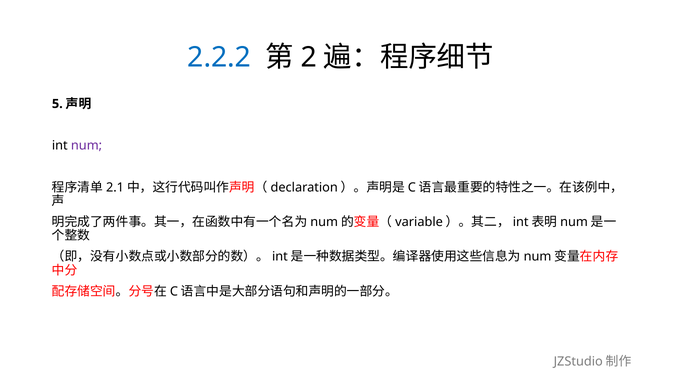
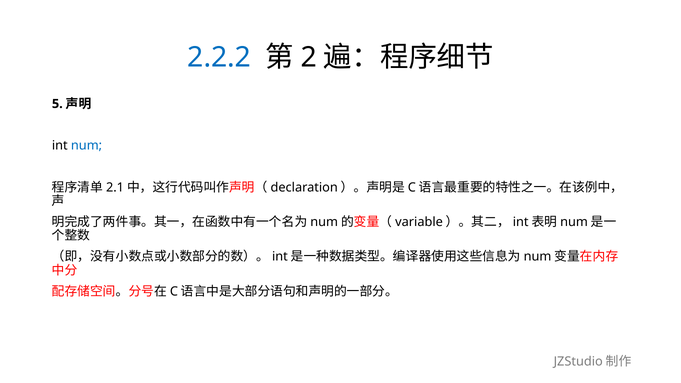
num colour: purple -> blue
